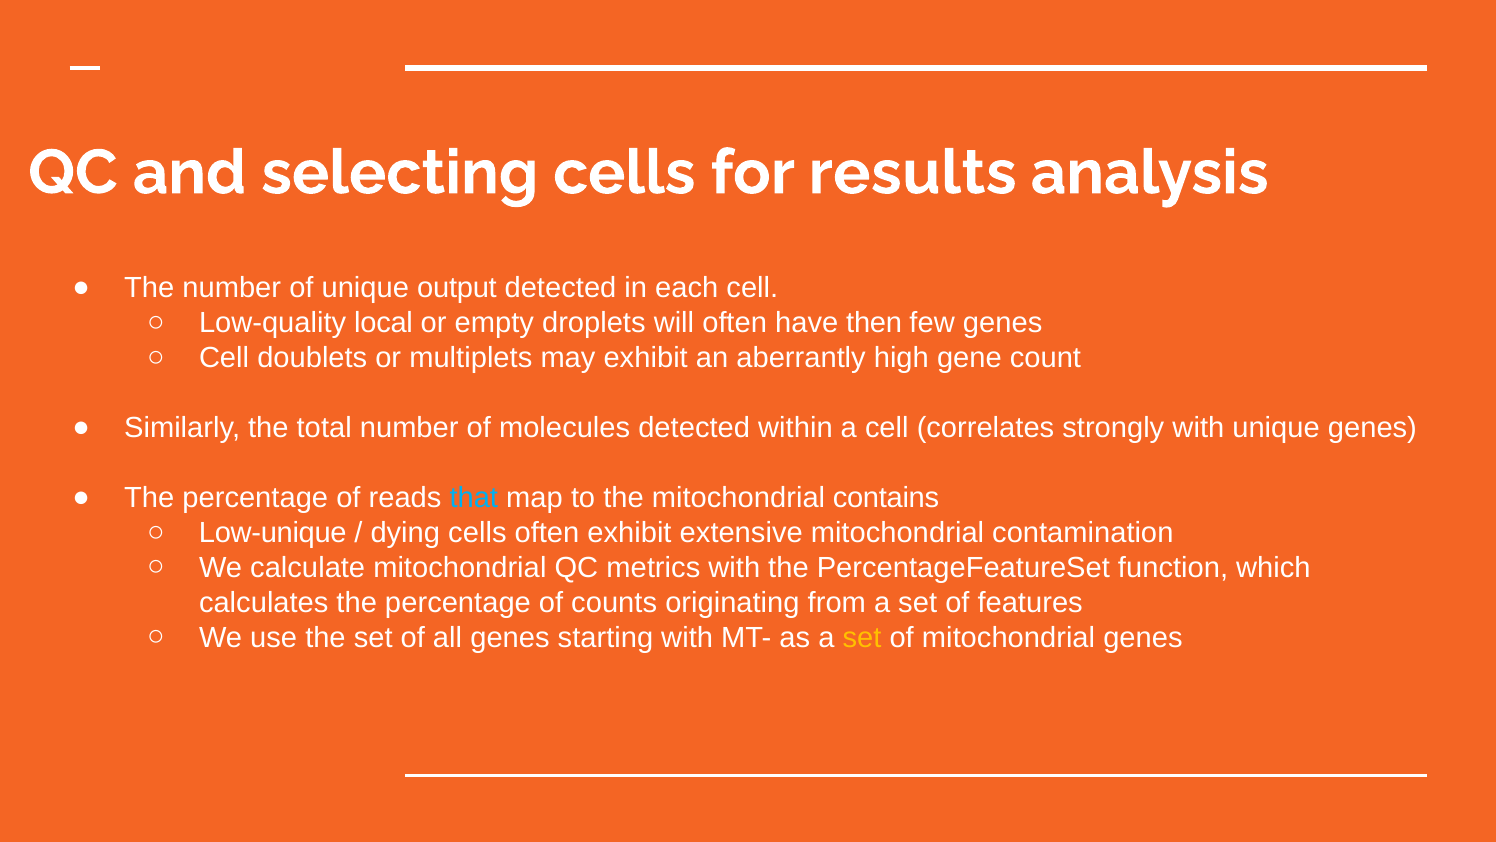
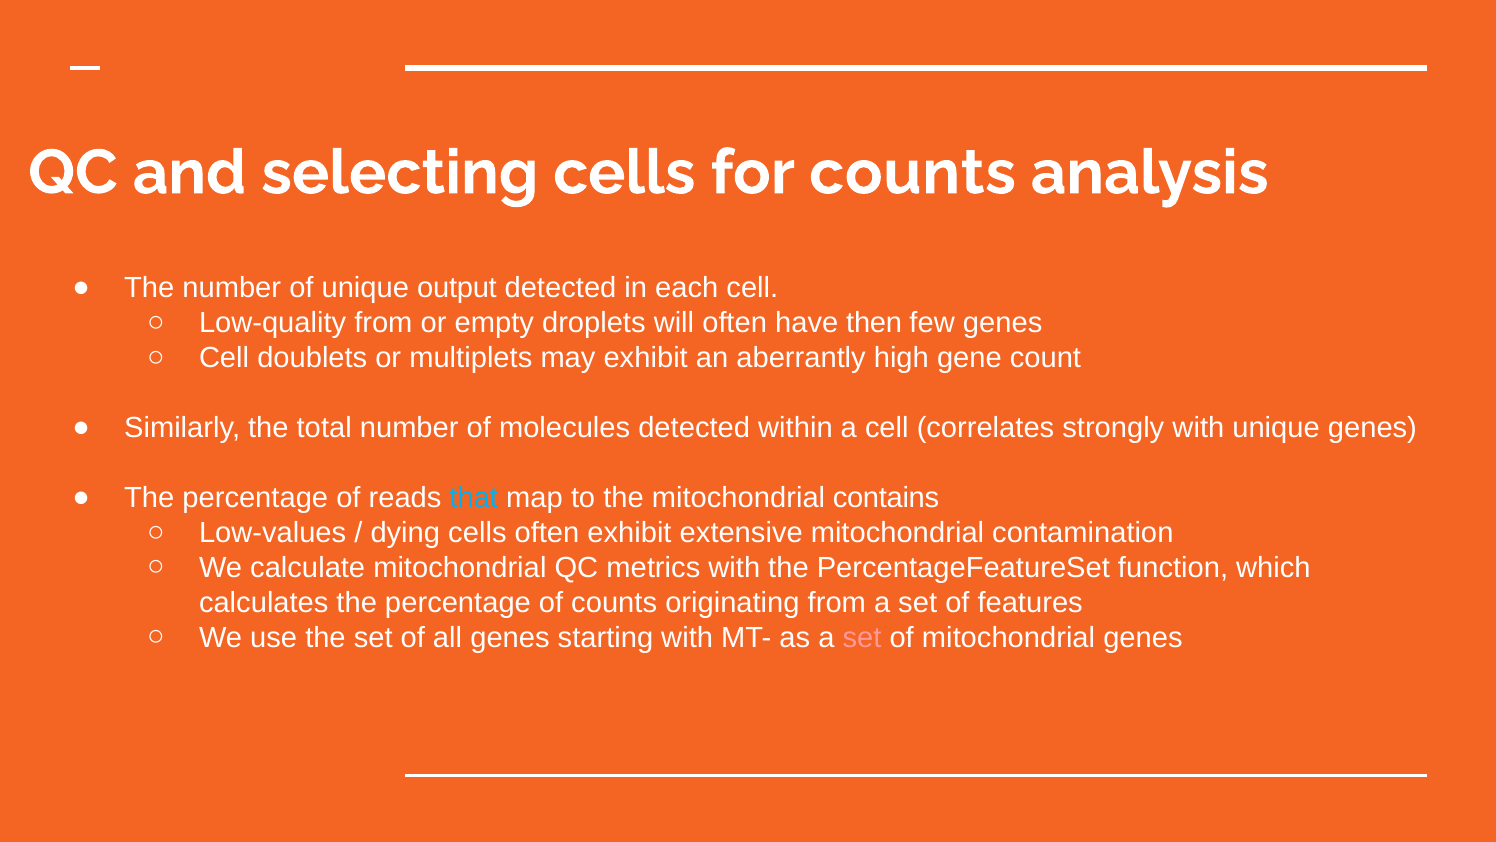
for results: results -> counts
Low-quality local: local -> from
Low-unique: Low-unique -> Low-values
set at (862, 637) colour: yellow -> pink
